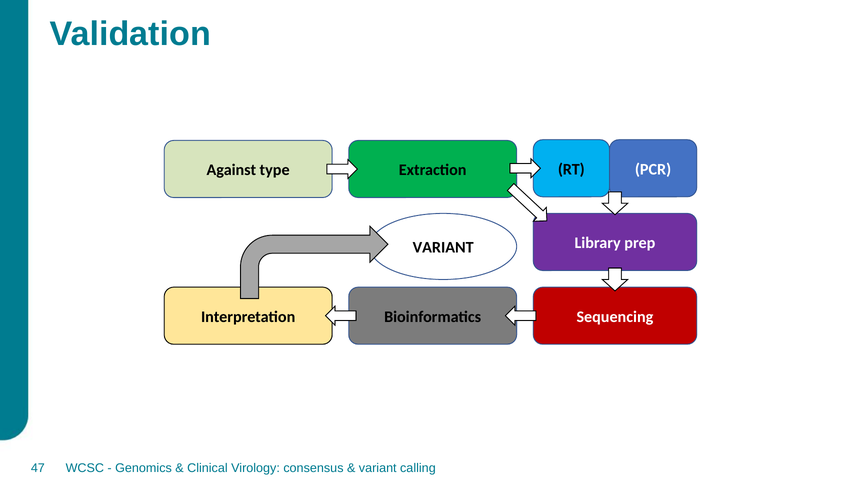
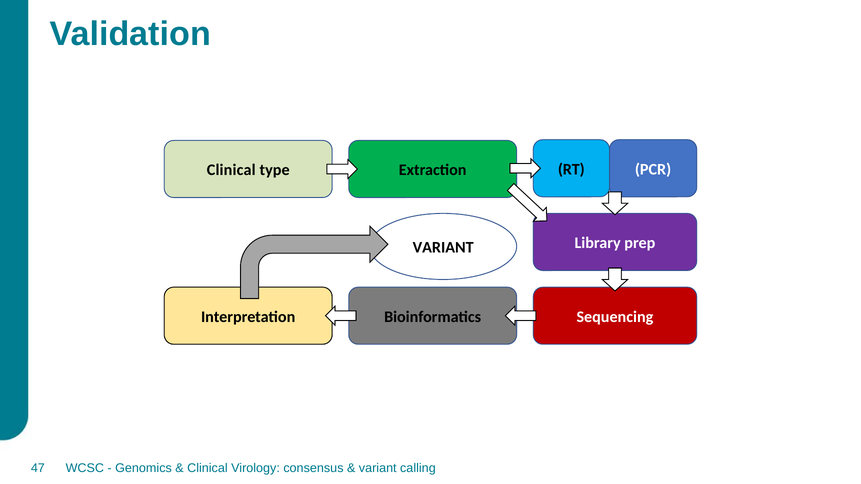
Against at (231, 170): Against -> Clinical
